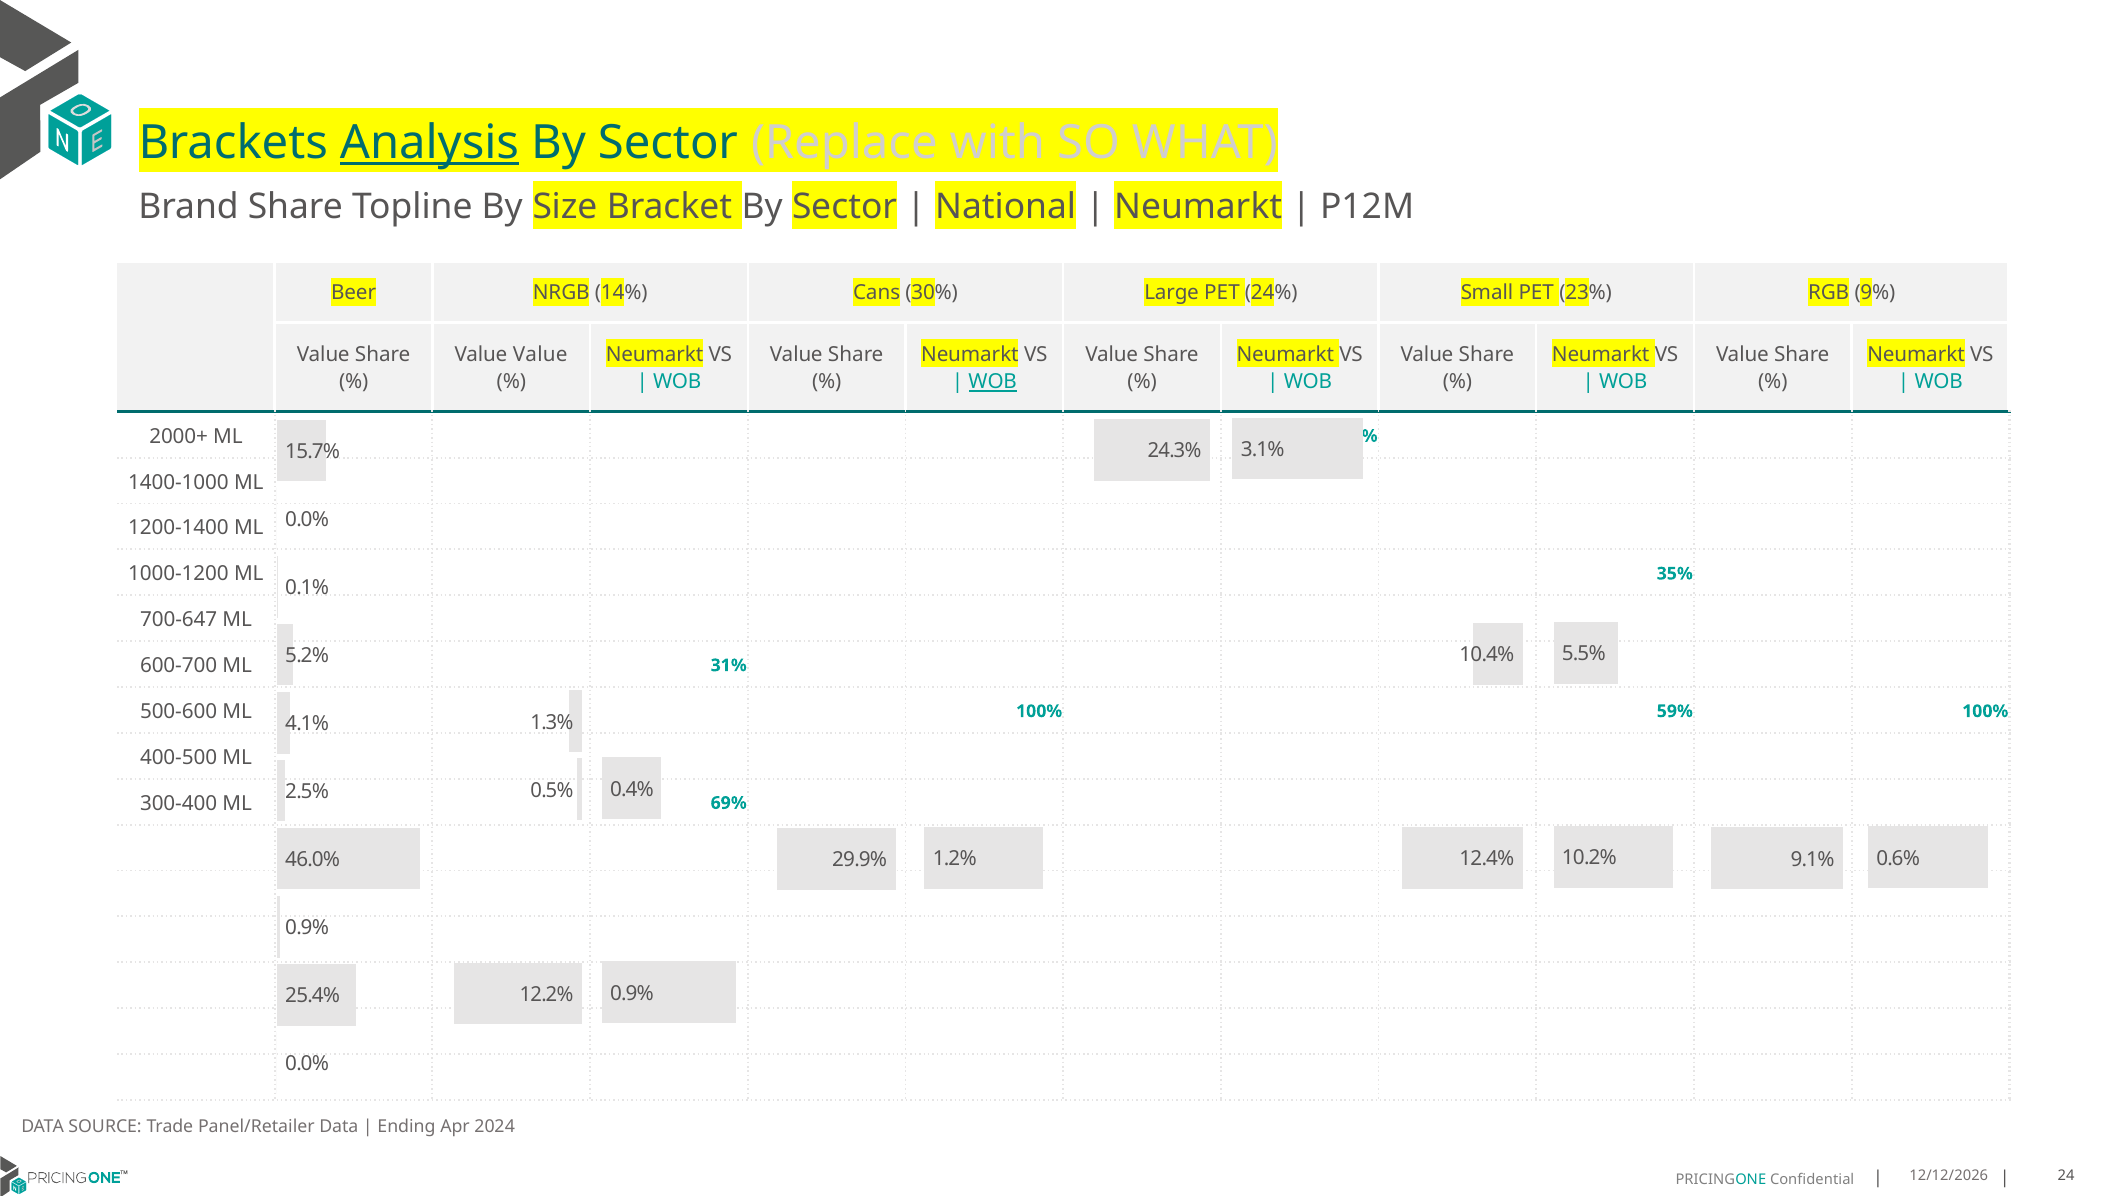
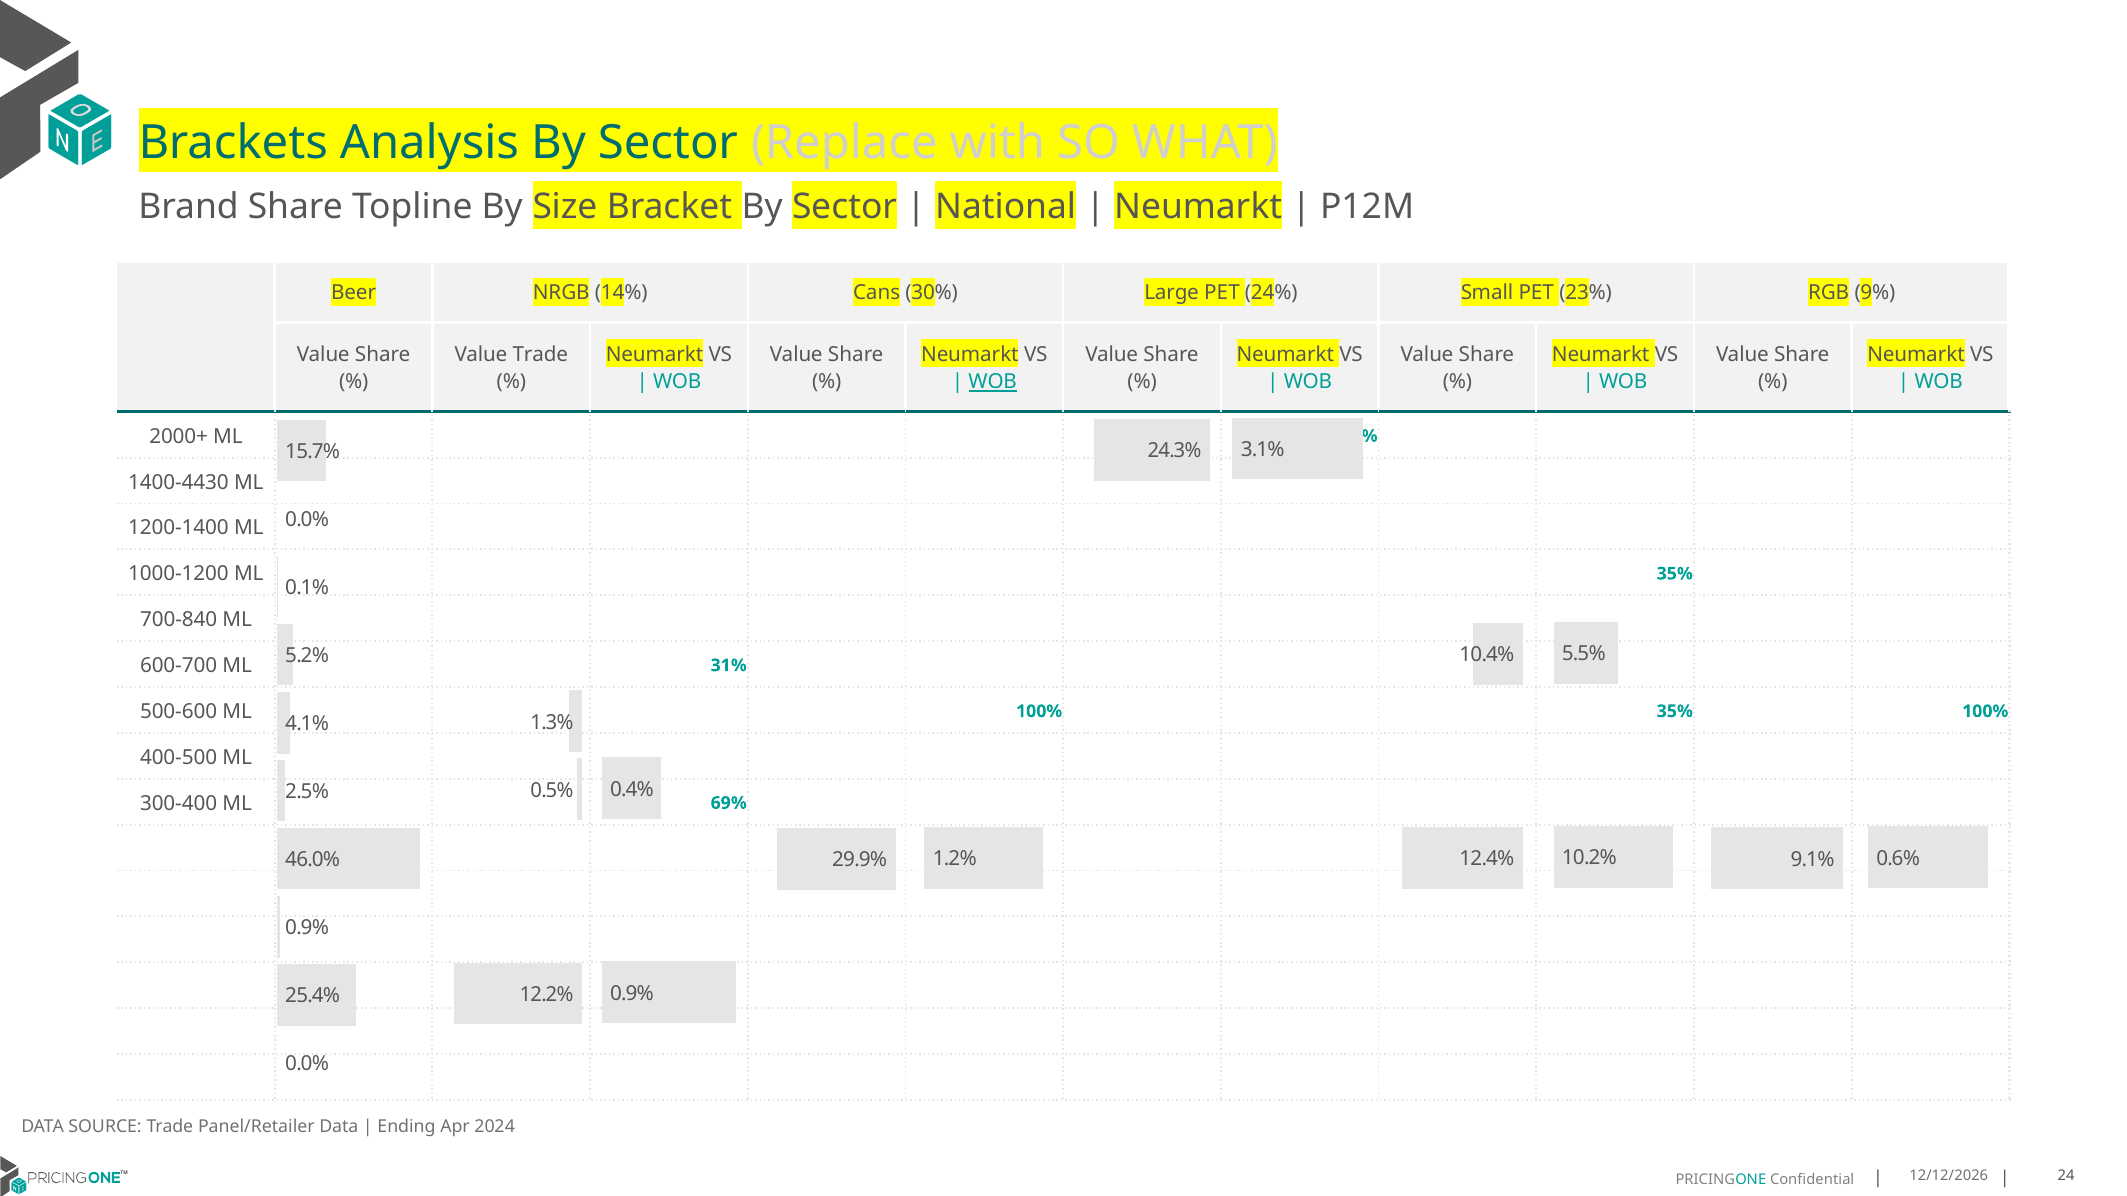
Analysis underline: present -> none
Value Value: Value -> Trade
1400-1000: 1400-1000 -> 1400-4430
700-647: 700-647 -> 700-840
100% 59%: 59% -> 35%
